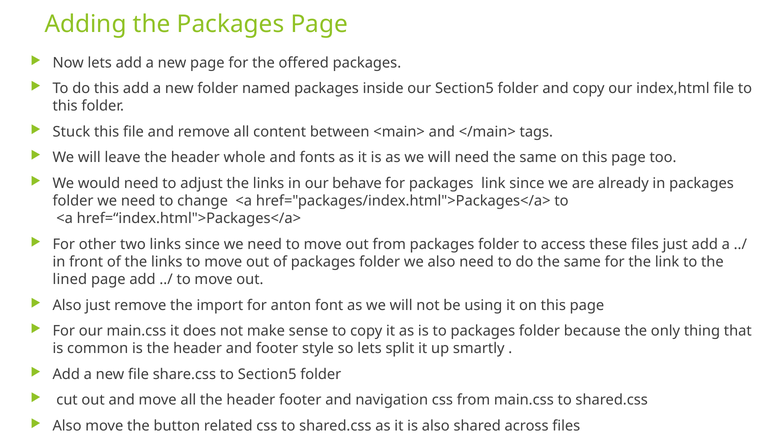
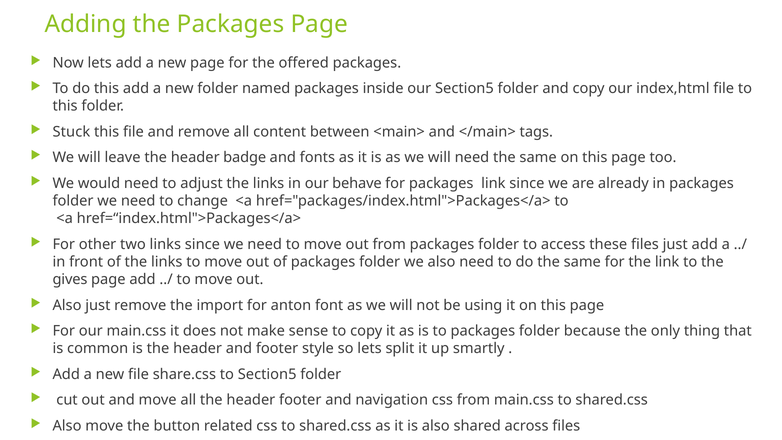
whole: whole -> badge
lined: lined -> gives
